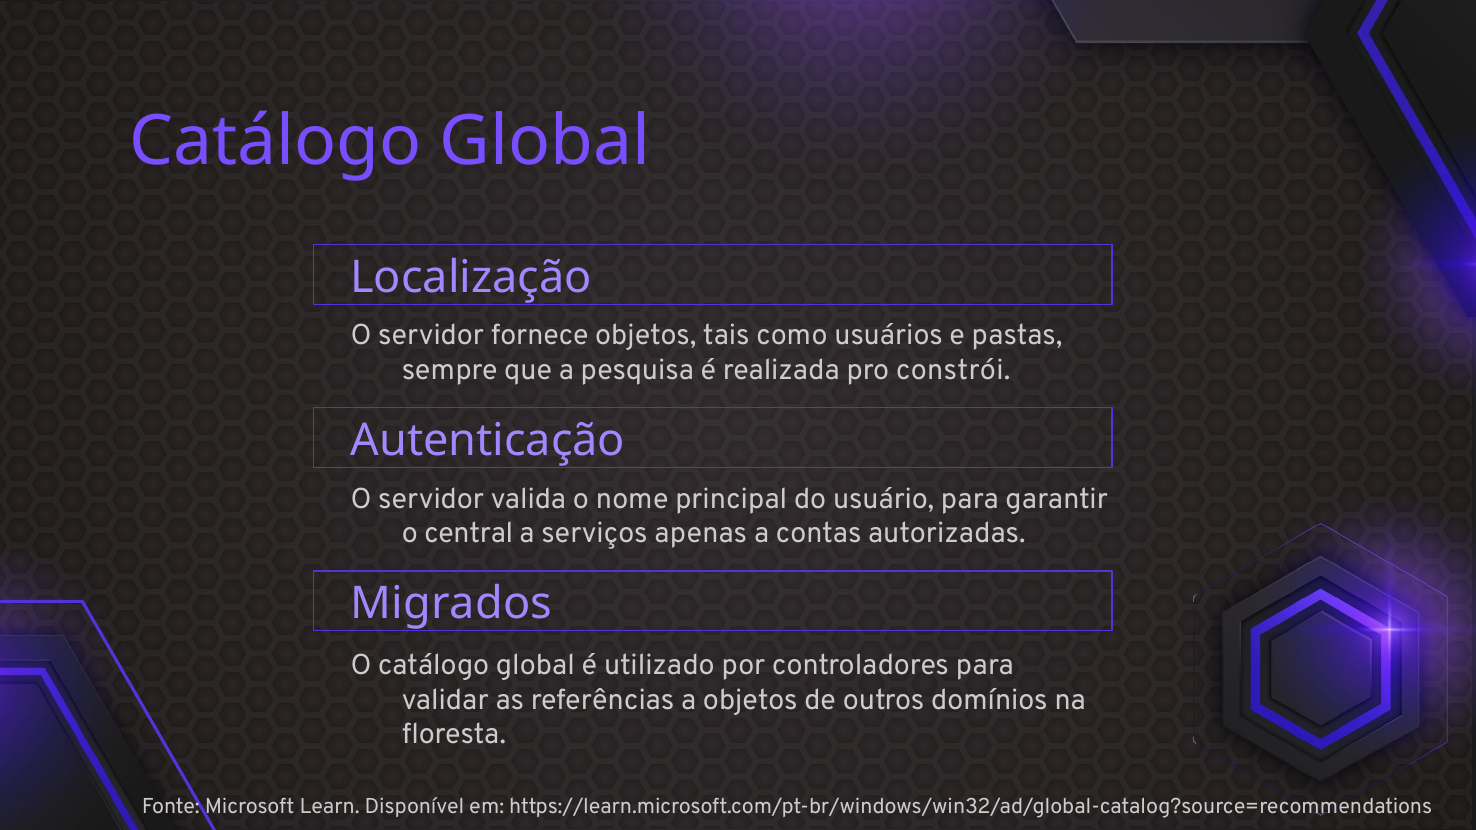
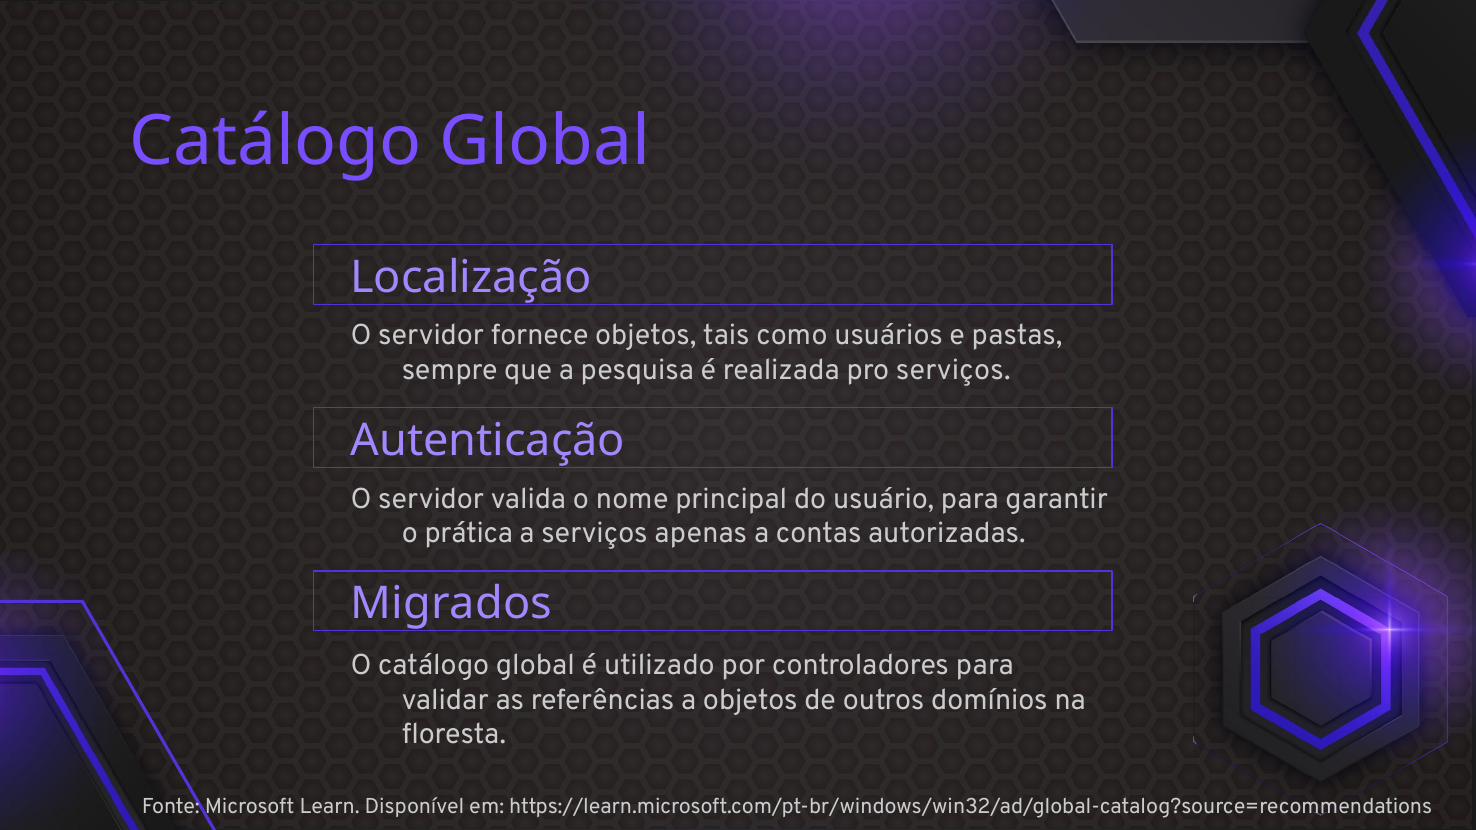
pro constrói: constrói -> serviços
central: central -> prática
